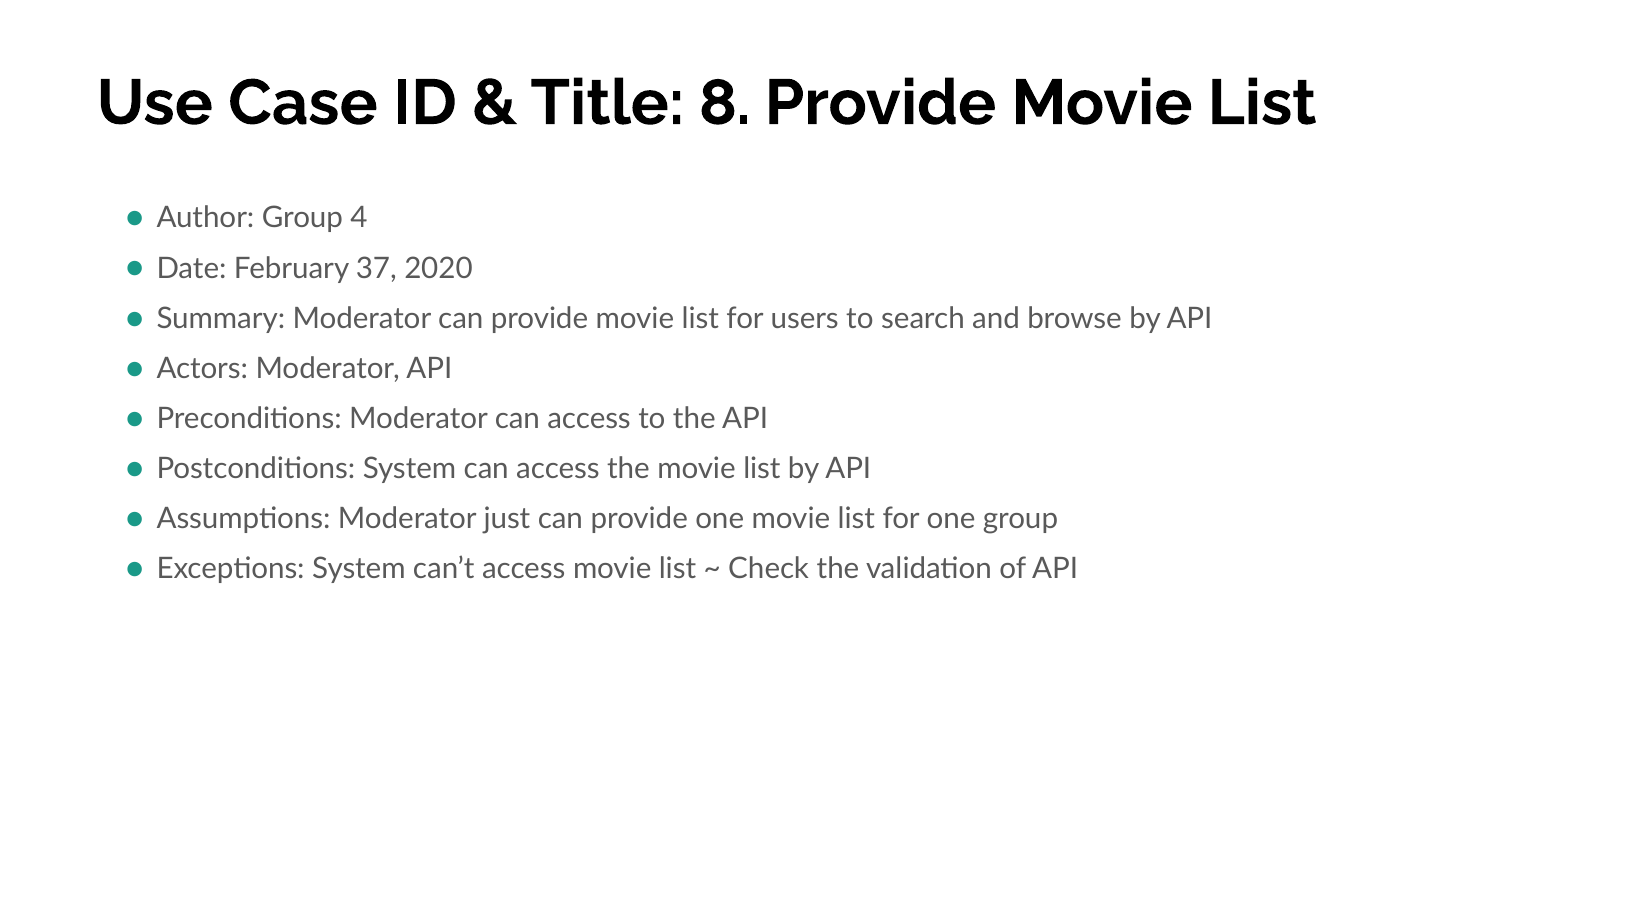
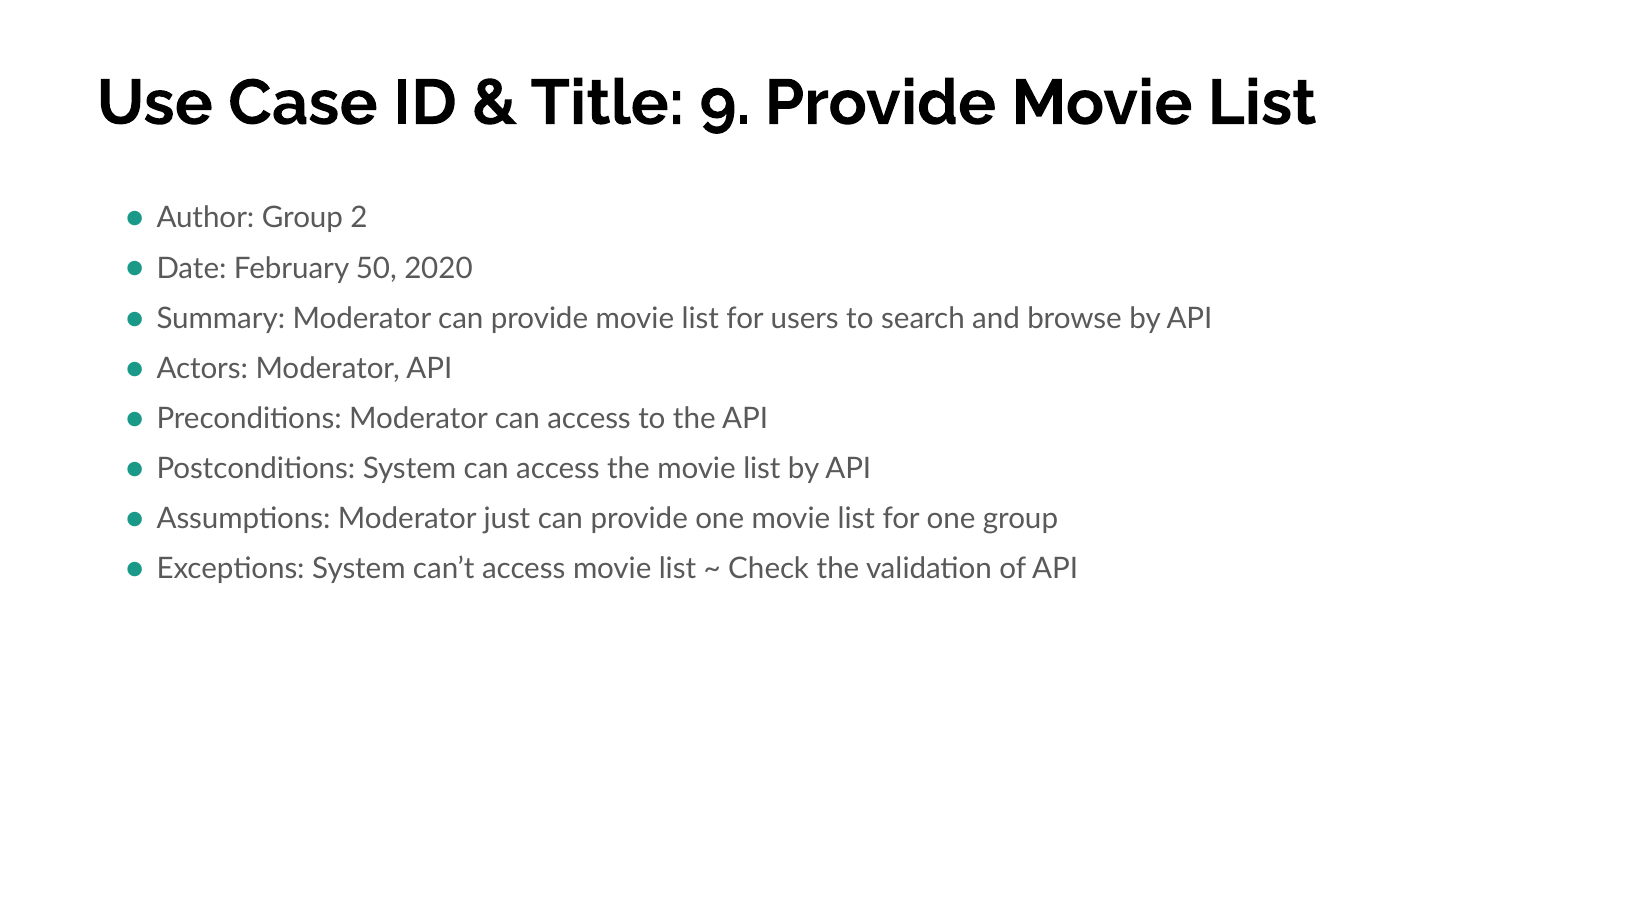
8: 8 -> 9
4: 4 -> 2
37: 37 -> 50
